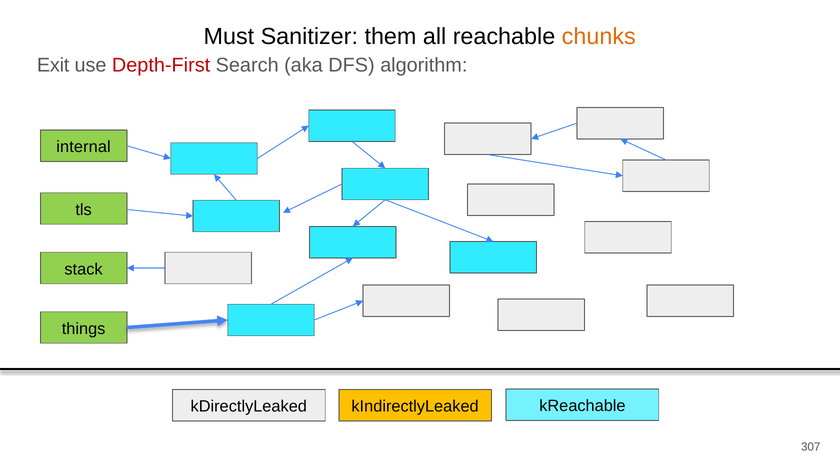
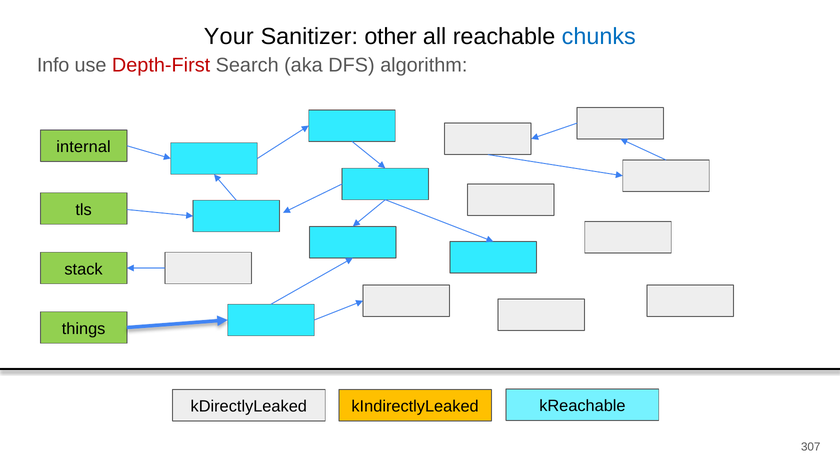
Must: Must -> Your
them: them -> other
chunks colour: orange -> blue
Exit: Exit -> Info
